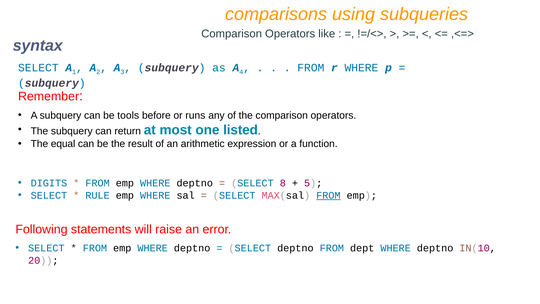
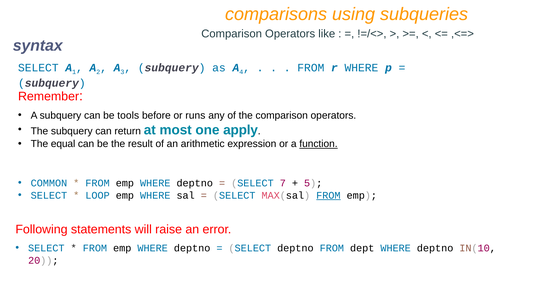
listed: listed -> apply
function underline: none -> present
DIGITS: DIGITS -> COMMON
8: 8 -> 7
RULE: RULE -> LOOP
